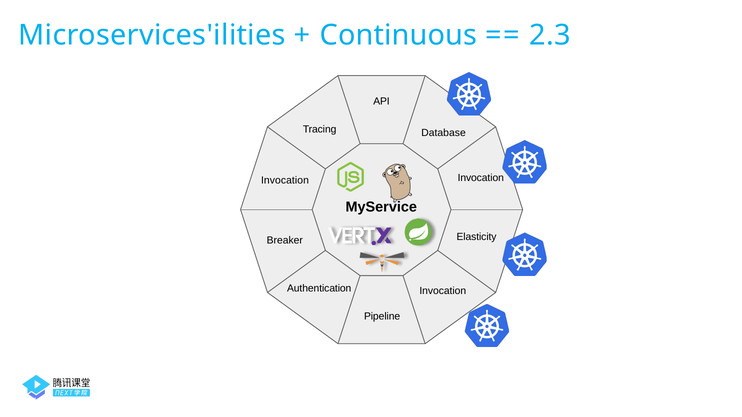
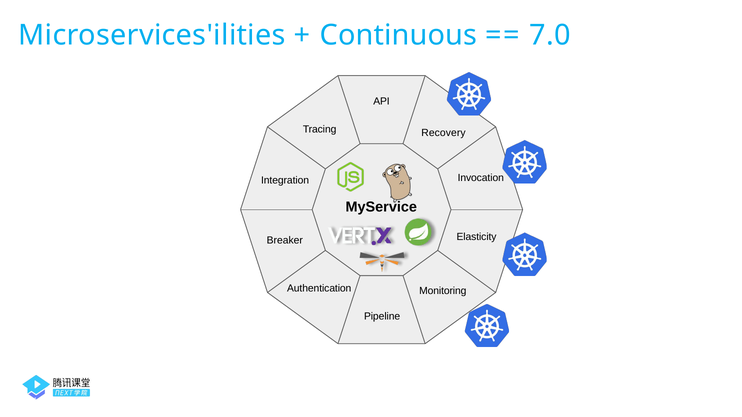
2.3: 2.3 -> 7.0
Database: Database -> Recovery
Invocation at (285, 180): Invocation -> Integration
Invocation at (443, 291): Invocation -> Monitoring
